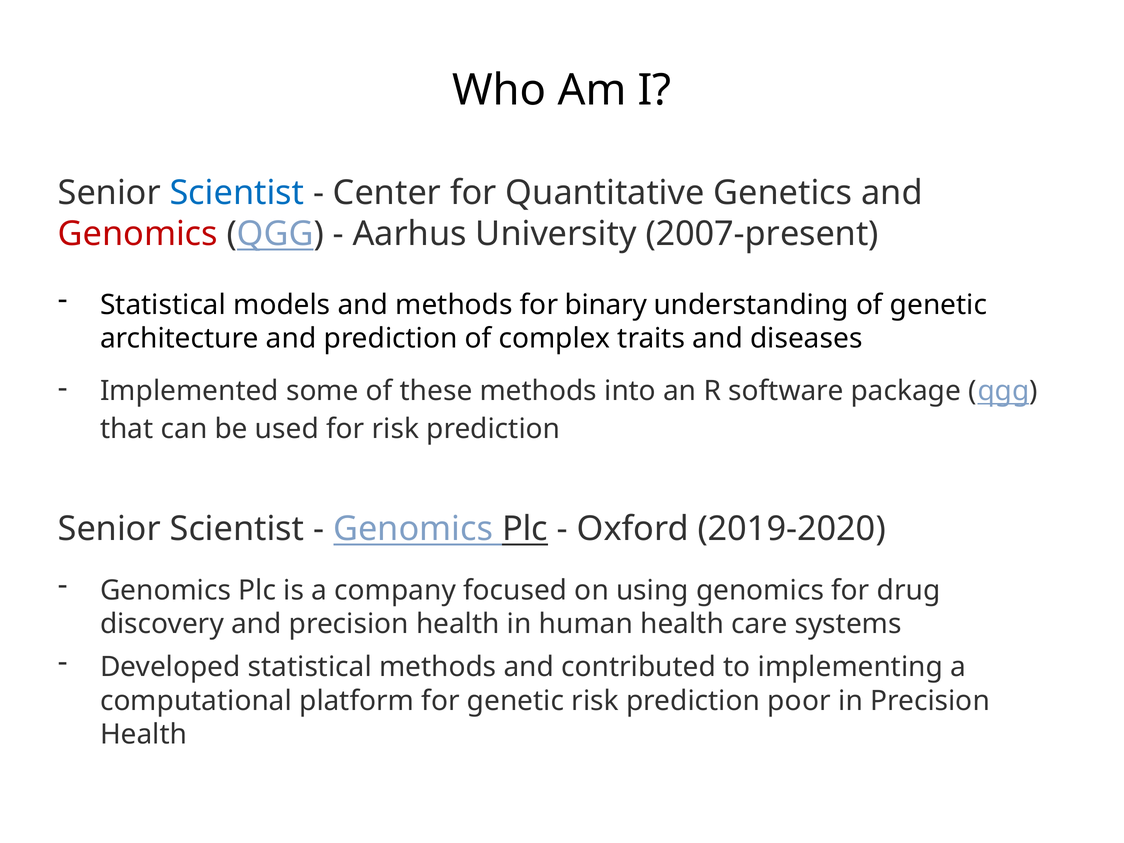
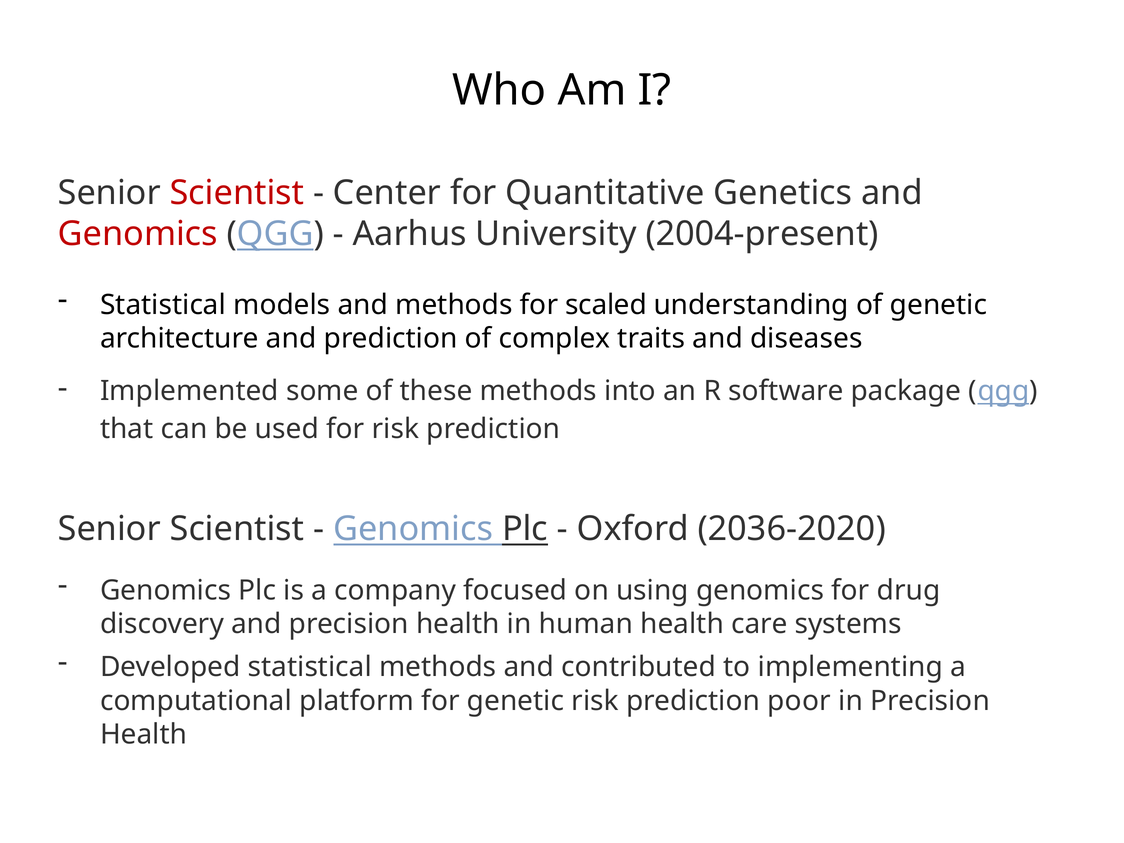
Scientist at (237, 193) colour: blue -> red
2007-present: 2007-present -> 2004-present
binary: binary -> scaled
2019-2020: 2019-2020 -> 2036-2020
